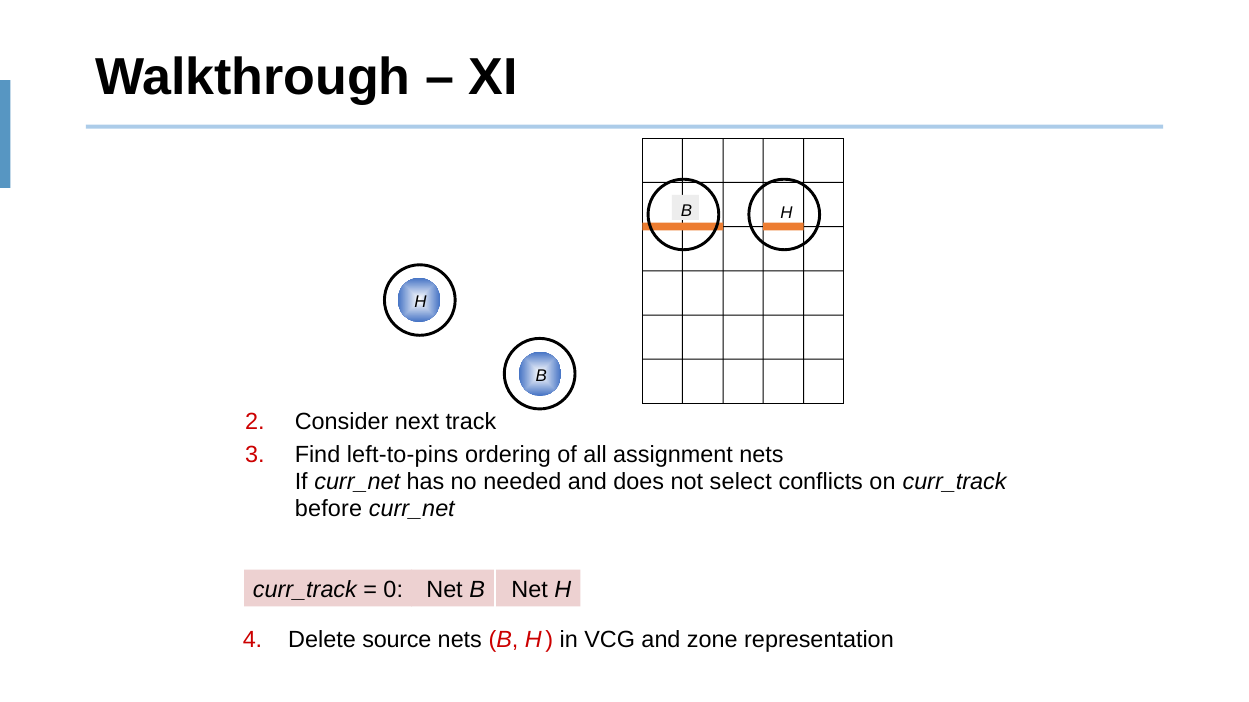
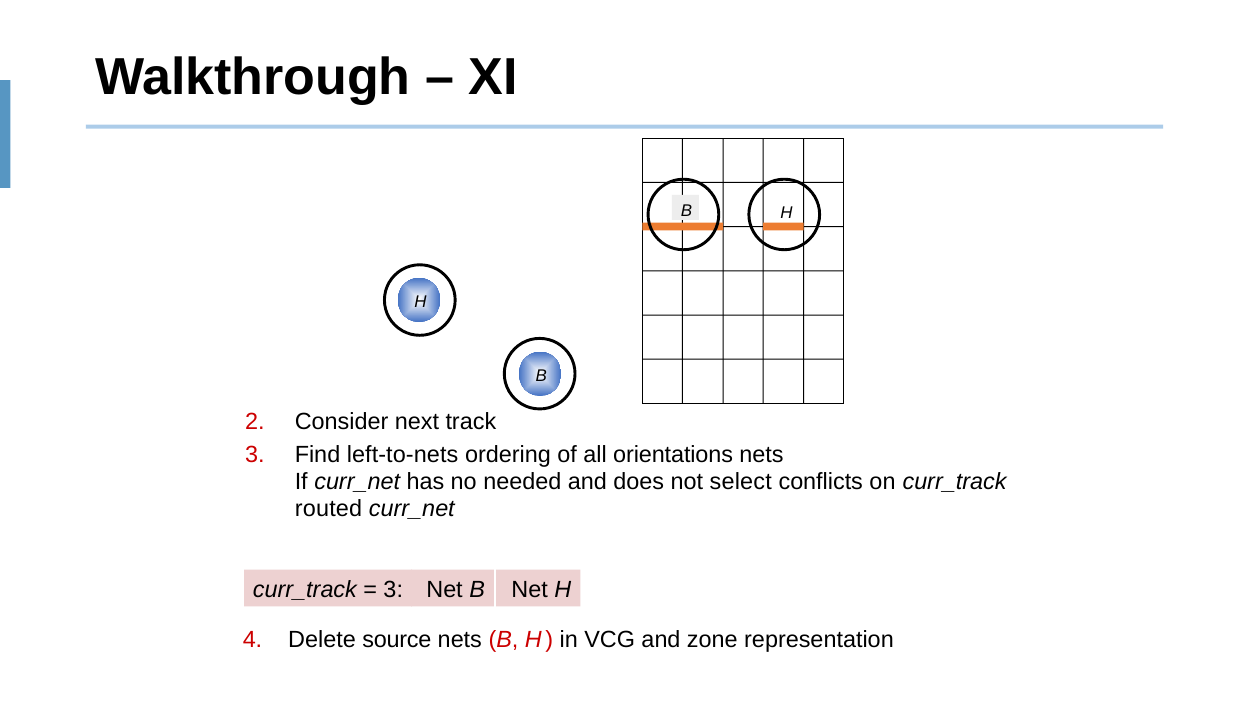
left-to-pins: left-to-pins -> left-to-nets
assignment: assignment -> orientations
before: before -> routed
0 at (393, 590): 0 -> 3
